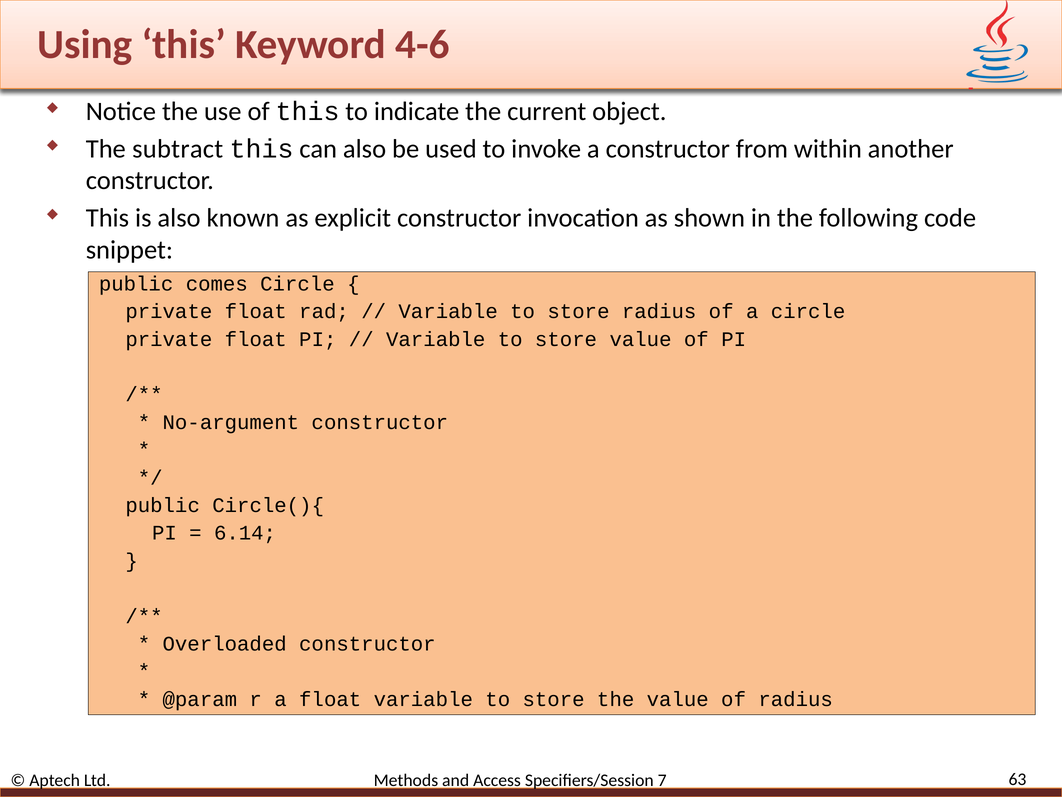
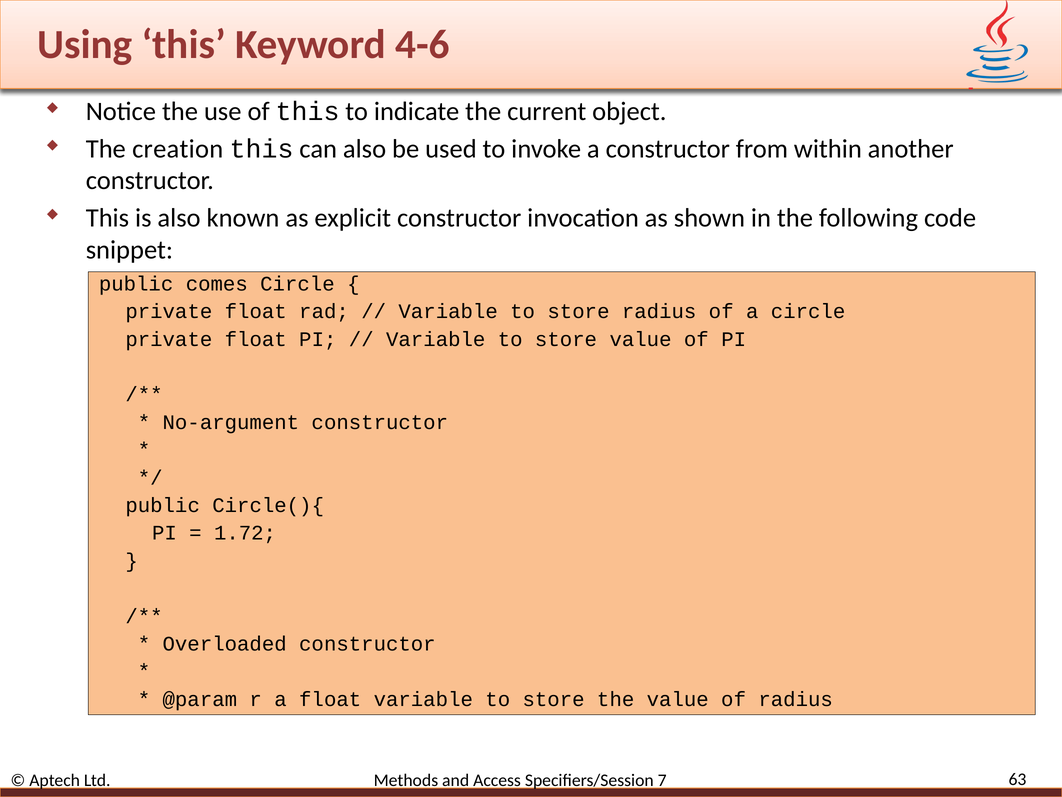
subtract: subtract -> creation
6.14: 6.14 -> 1.72
